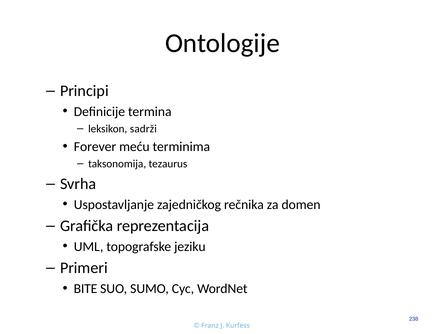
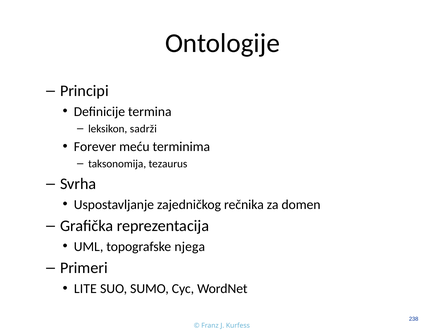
jeziku: jeziku -> njega
BITE: BITE -> LITE
